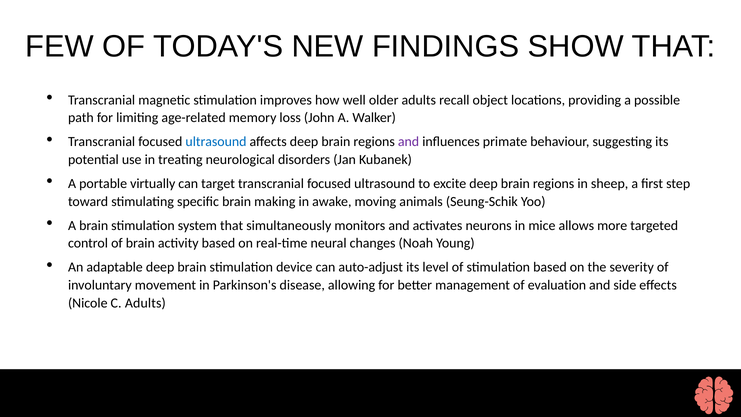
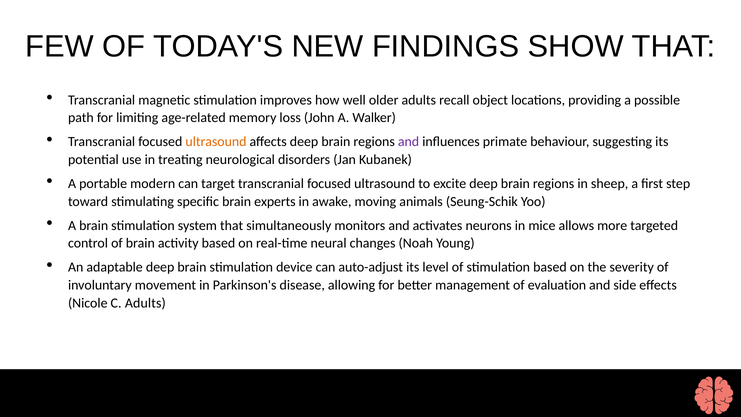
ultrasound at (216, 142) colour: blue -> orange
virtually: virtually -> modern
making: making -> experts
